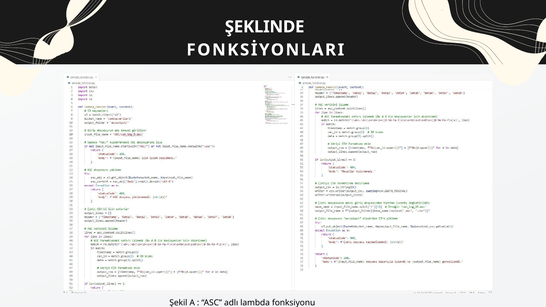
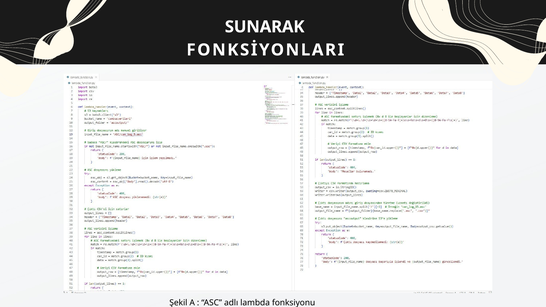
ŞEKLINDE: ŞEKLINDE -> SUNARAK
